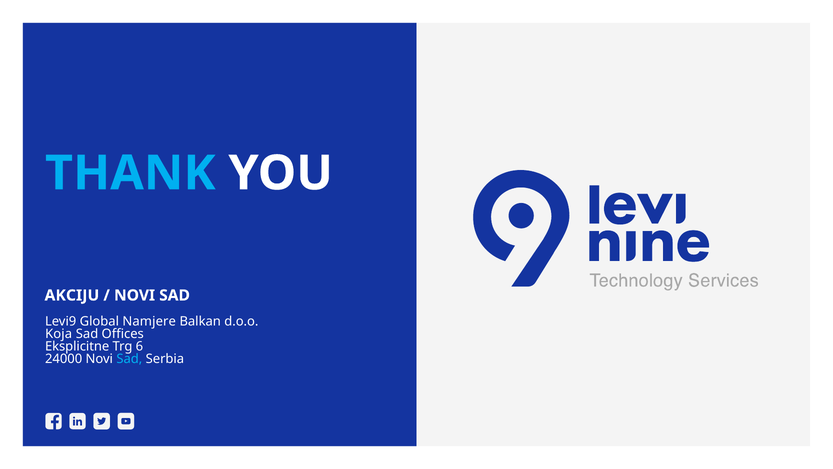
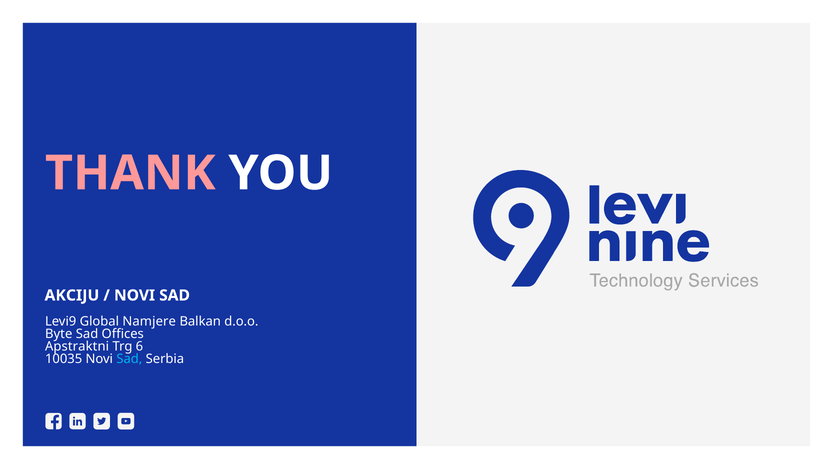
THANK colour: light blue -> pink
Koja: Koja -> Byte
Eksplicitne: Eksplicitne -> Apstraktni
24000: 24000 -> 10035
